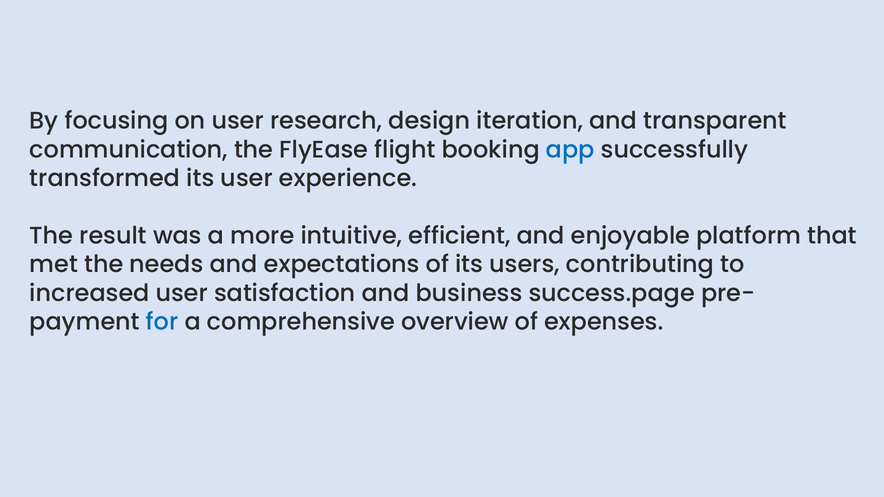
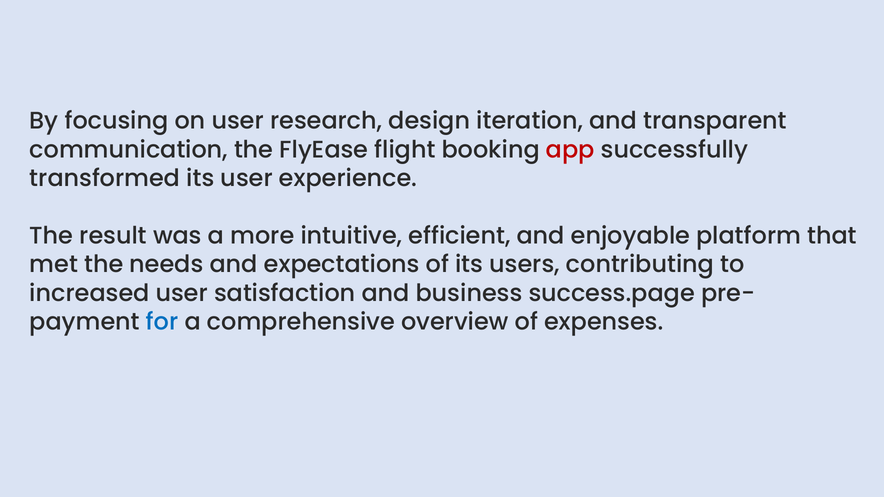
app colour: blue -> red
